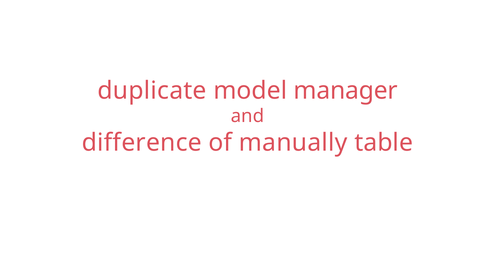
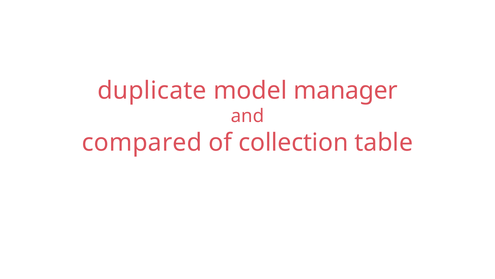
difference: difference -> compared
manually: manually -> collection
